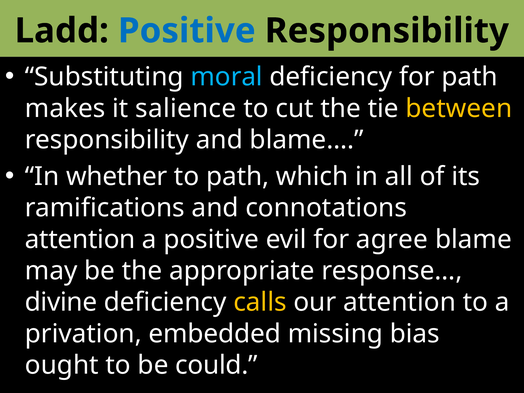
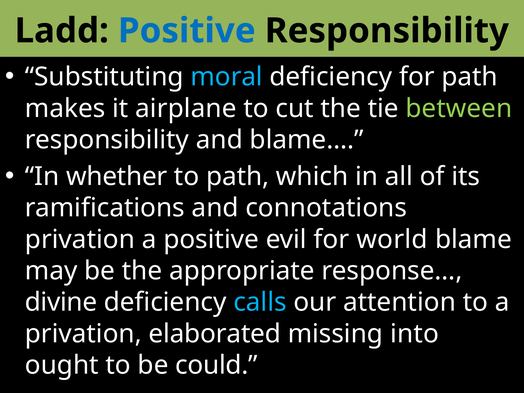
salience: salience -> airplane
between colour: yellow -> light green
attention at (80, 239): attention -> privation
agree: agree -> world
calls colour: yellow -> light blue
embedded: embedded -> elaborated
bias: bias -> into
